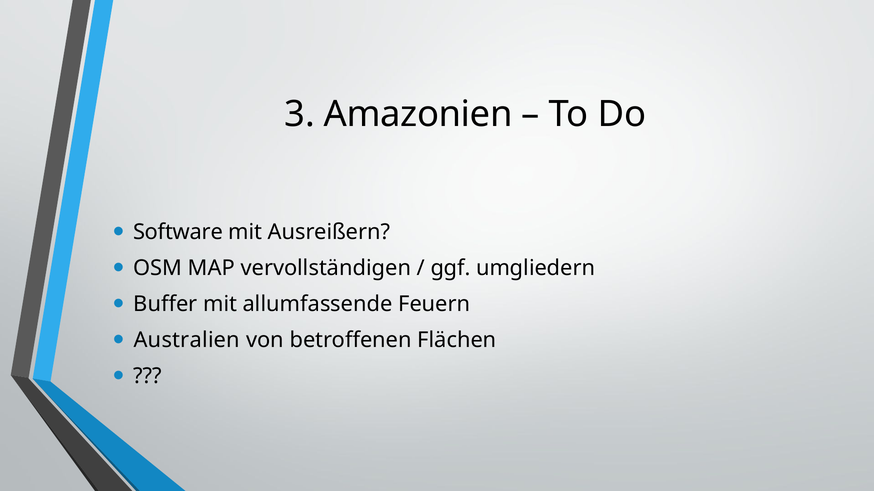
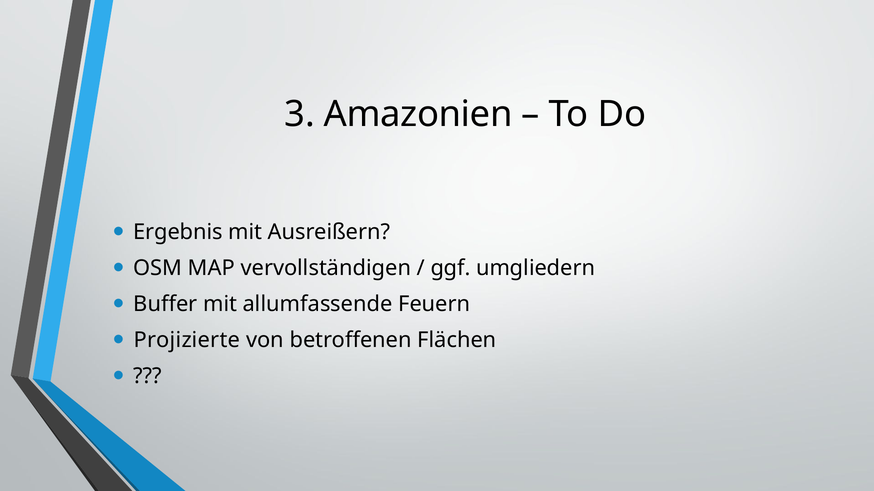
Software: Software -> Ergebnis
Australien: Australien -> Projizierte
